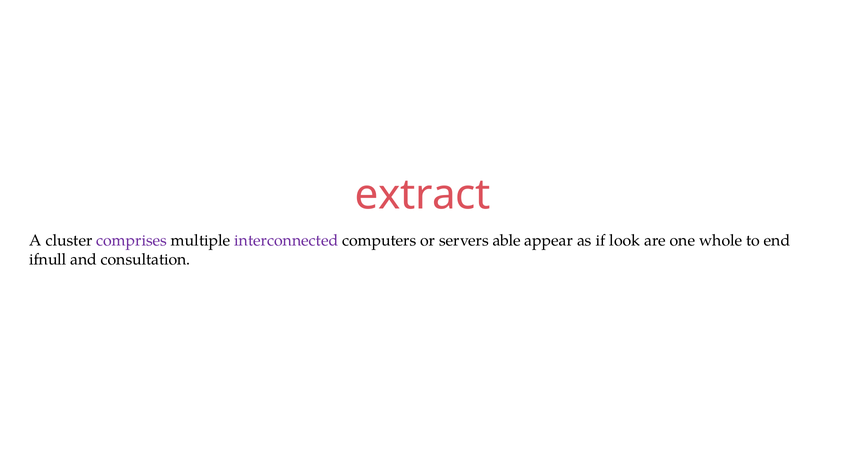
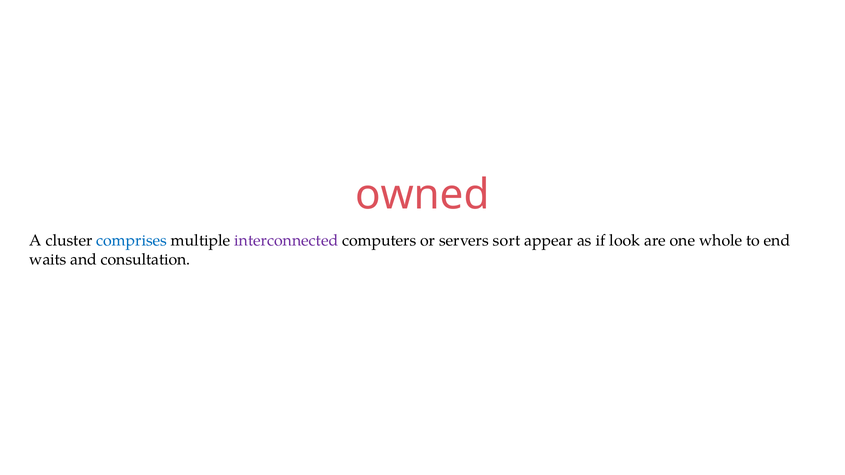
extract: extract -> owned
comprises colour: purple -> blue
able: able -> sort
ifnull: ifnull -> waits
